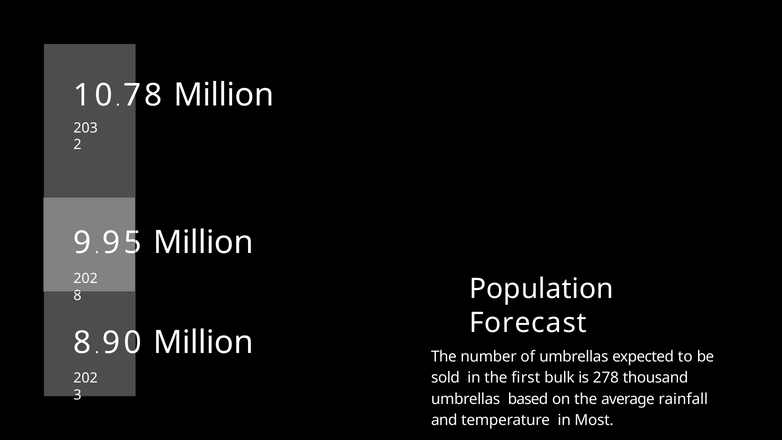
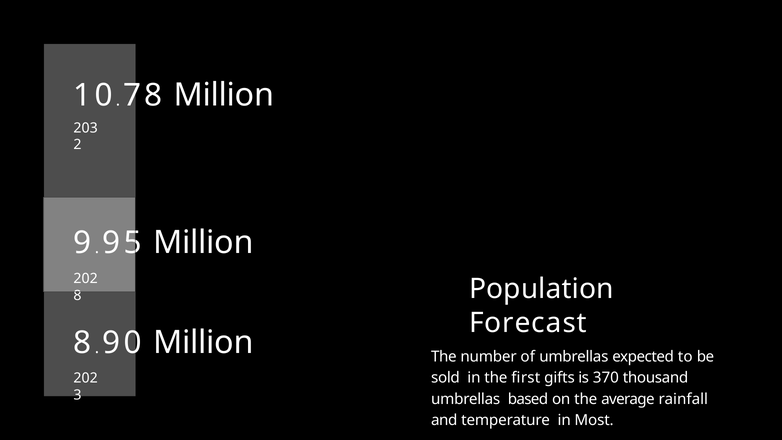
bulk: bulk -> gifts
278: 278 -> 370
